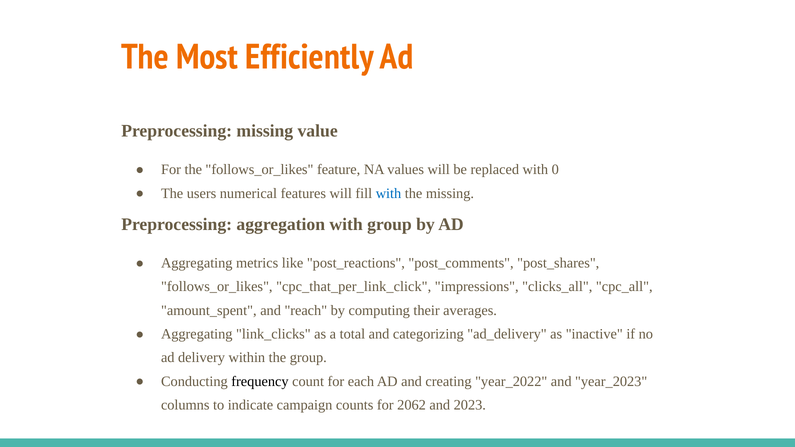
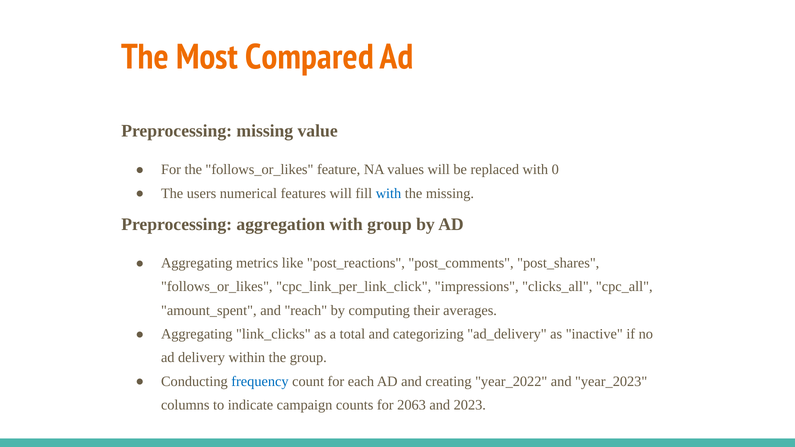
Efficiently: Efficiently -> Compared
cpc_that_per_link_click: cpc_that_per_link_click -> cpc_link_per_link_click
frequency colour: black -> blue
2062: 2062 -> 2063
